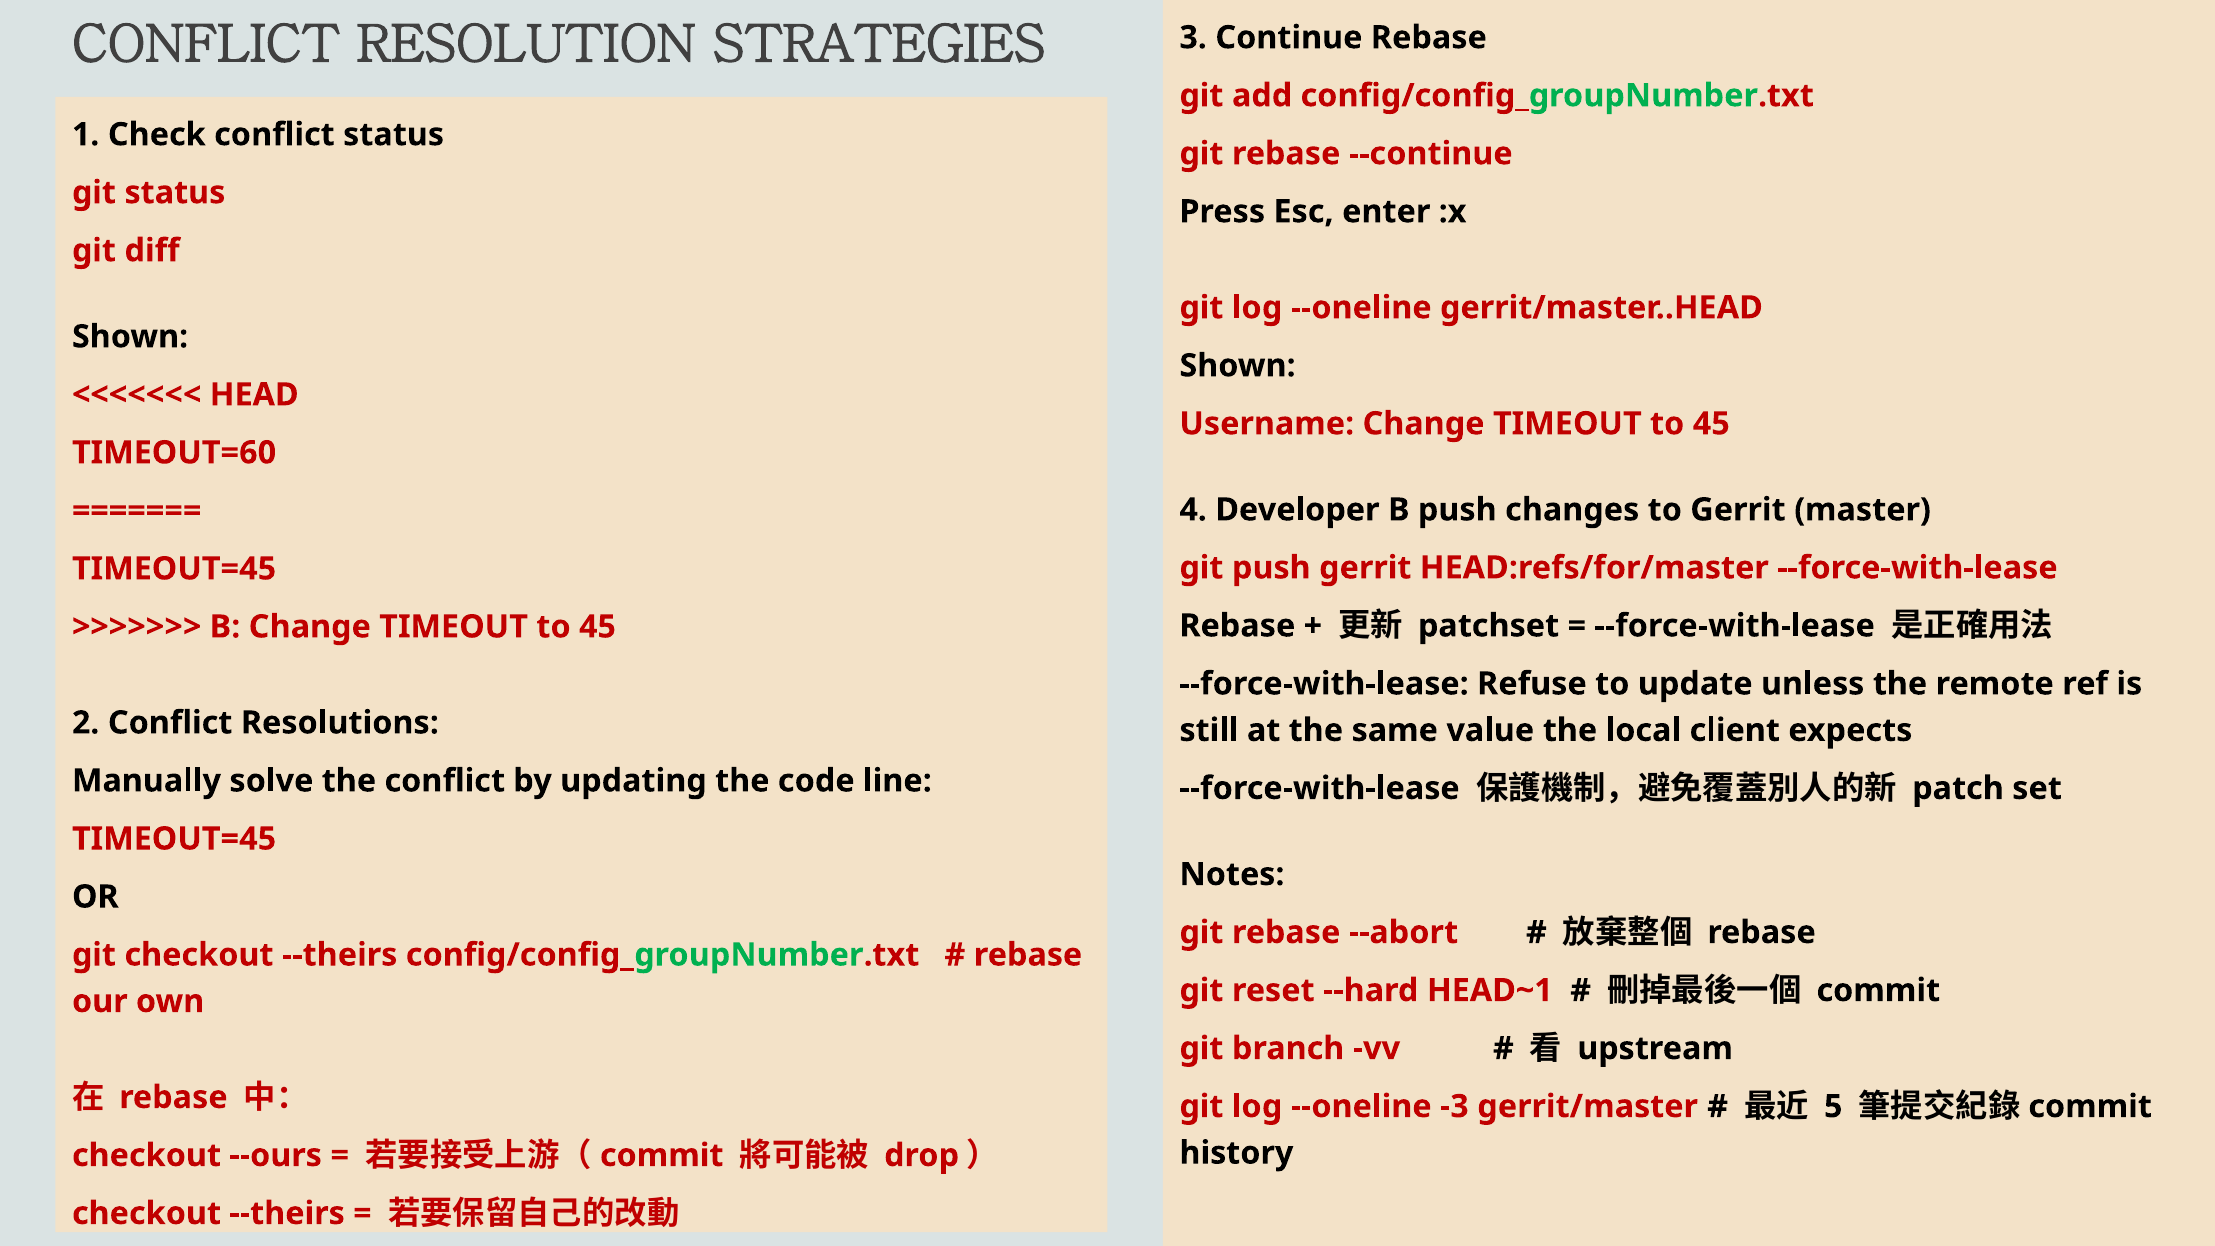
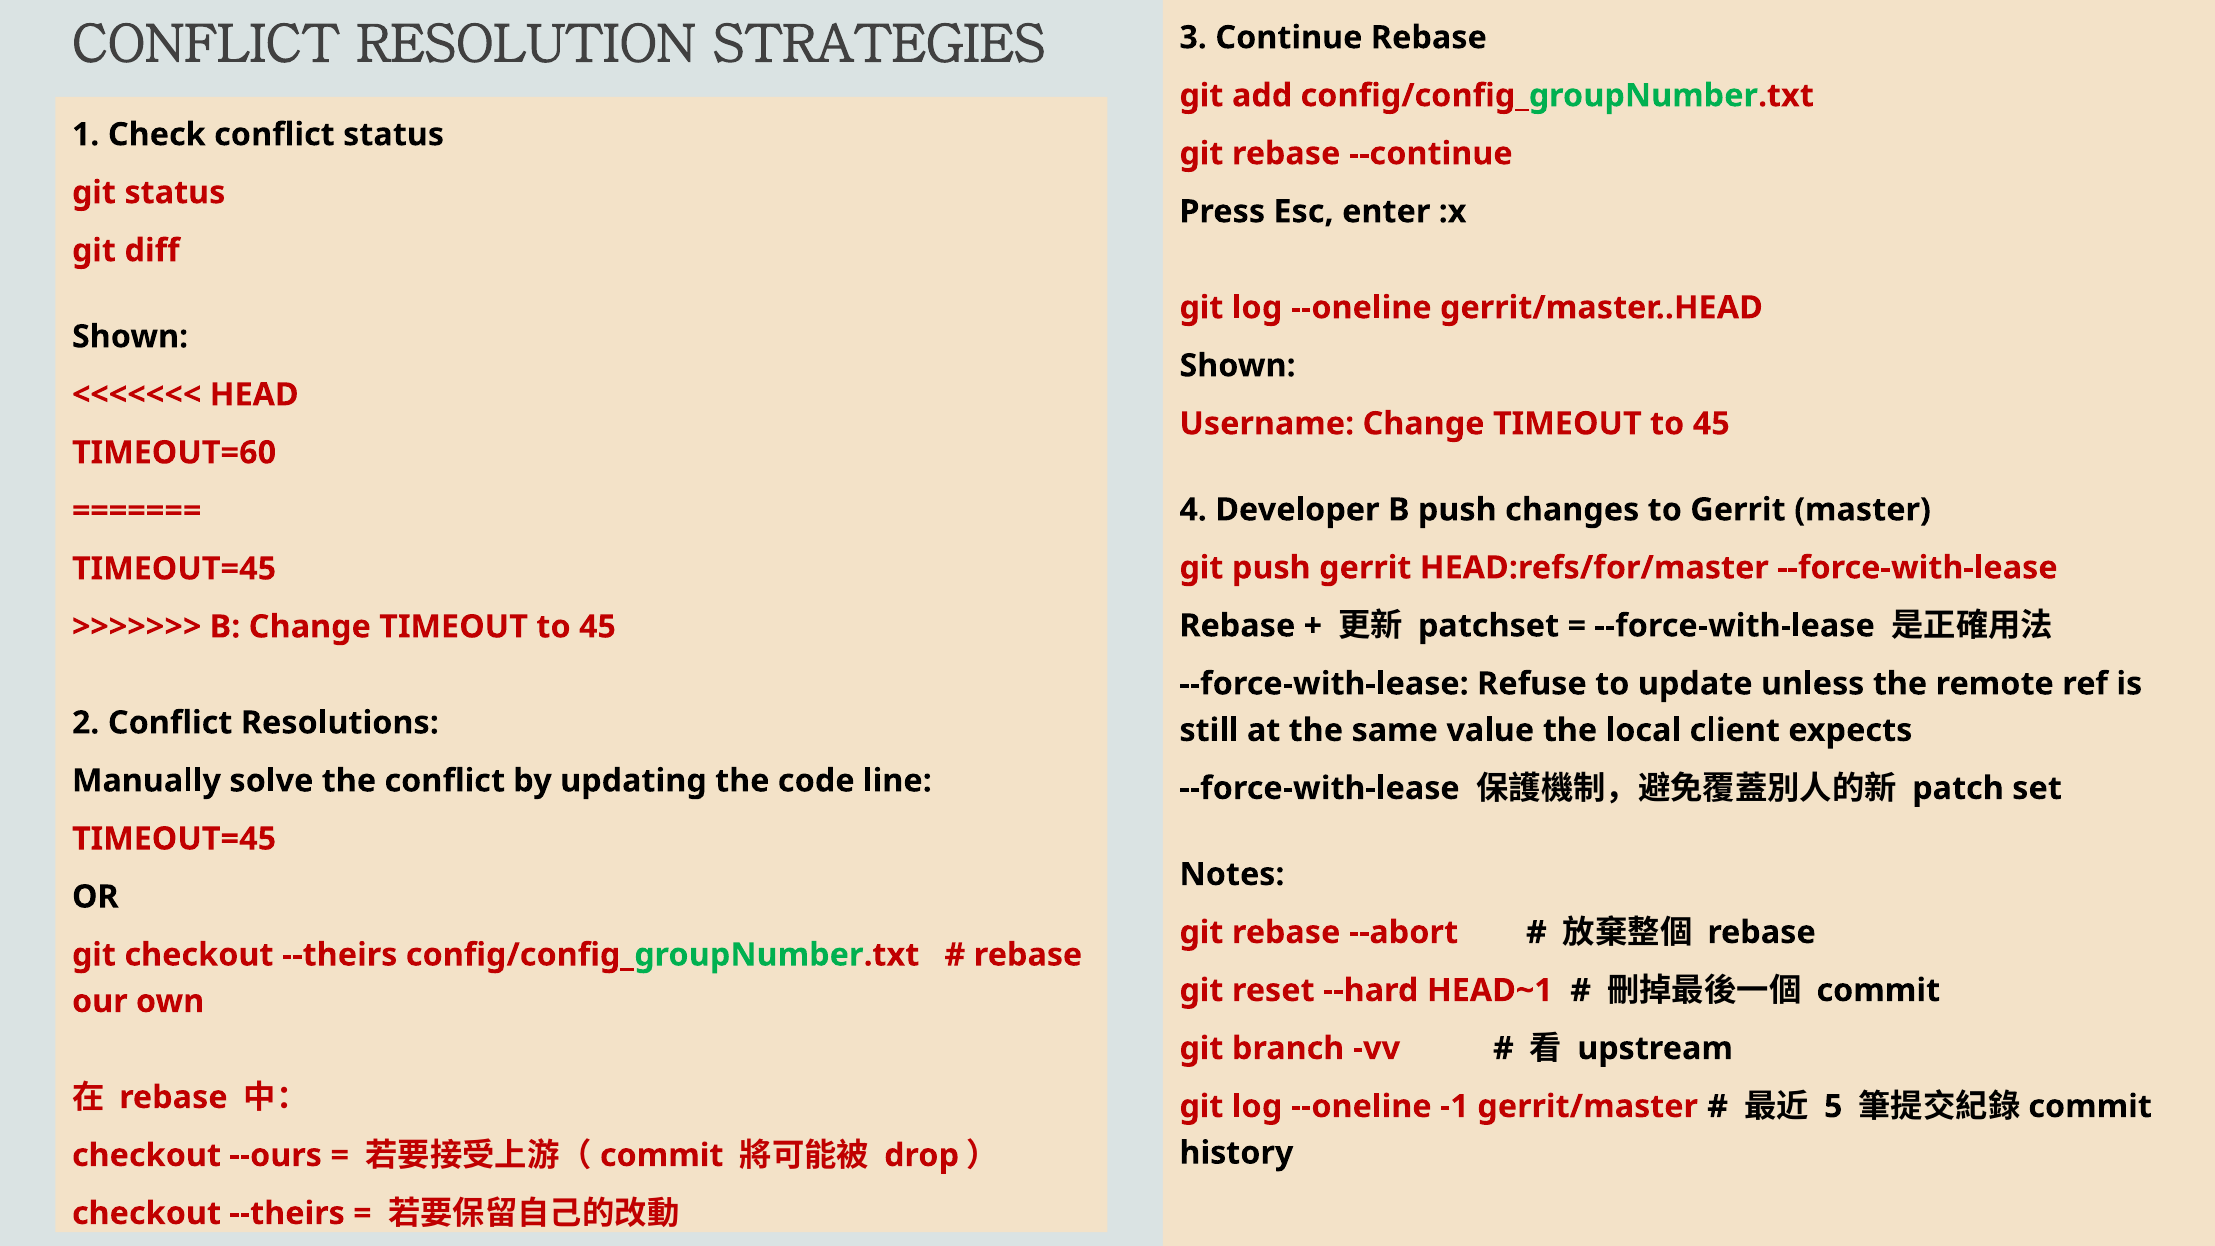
-3: -3 -> -1
